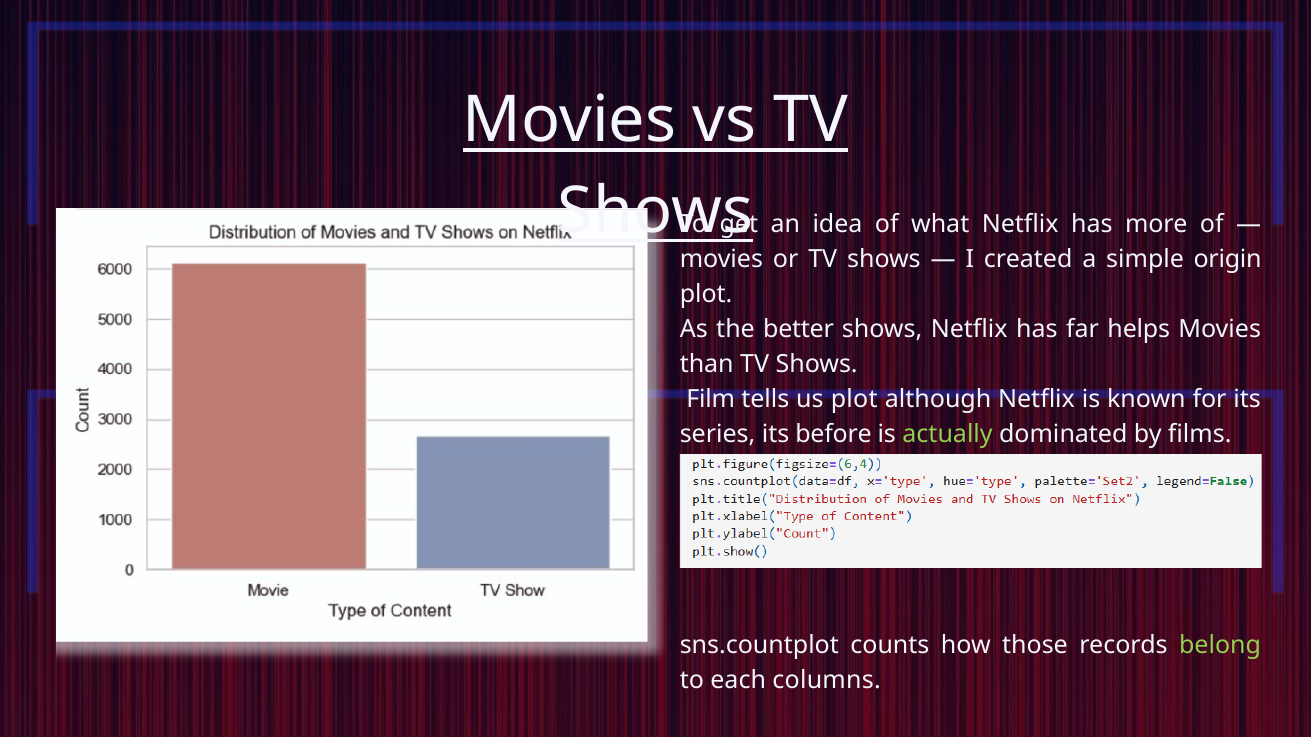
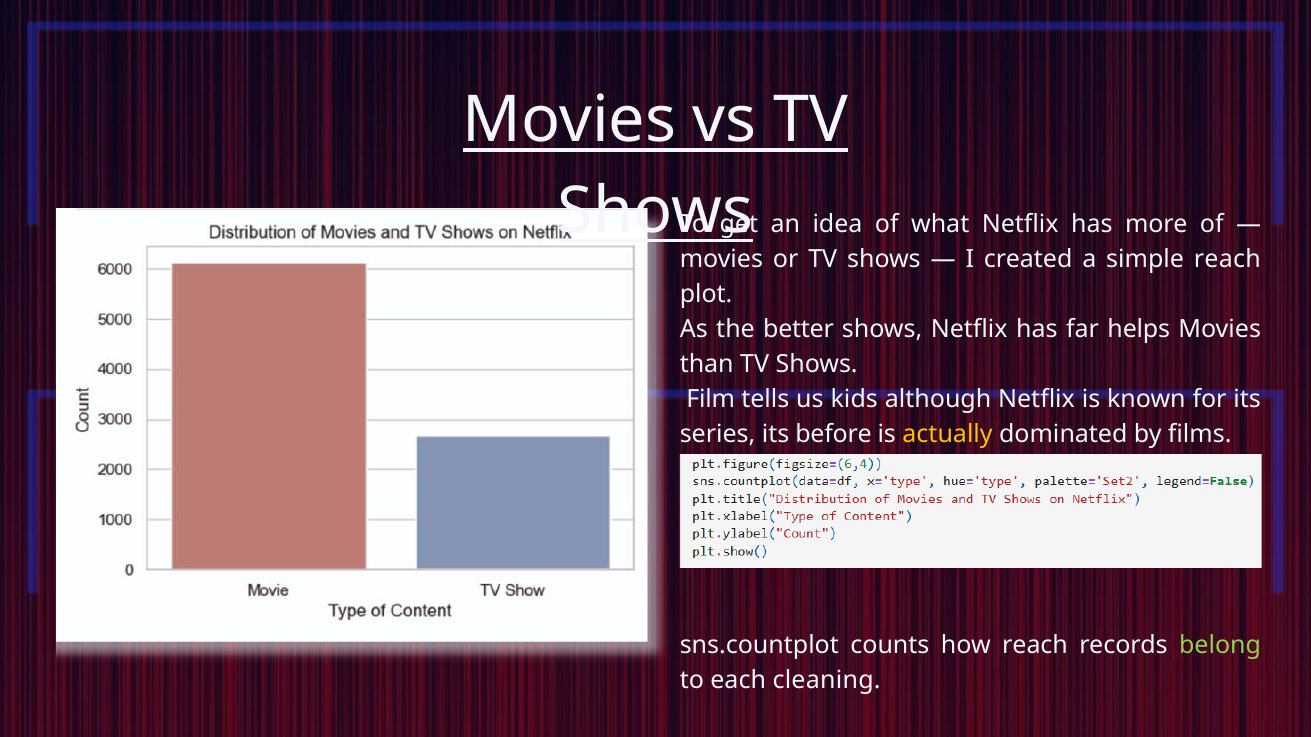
simple origin: origin -> reach
us plot: plot -> kids
actually colour: light green -> yellow
how those: those -> reach
columns: columns -> cleaning
